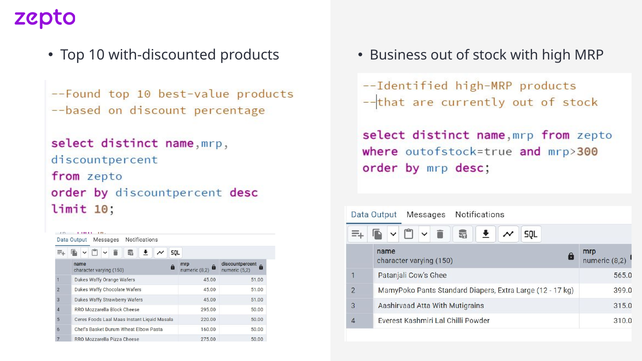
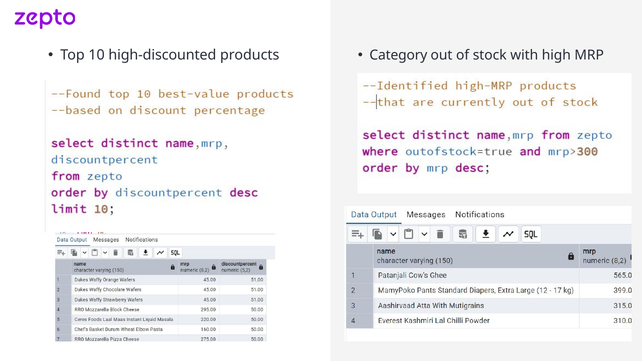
with-discounted: with-discounted -> high-discounted
Business: Business -> Category
